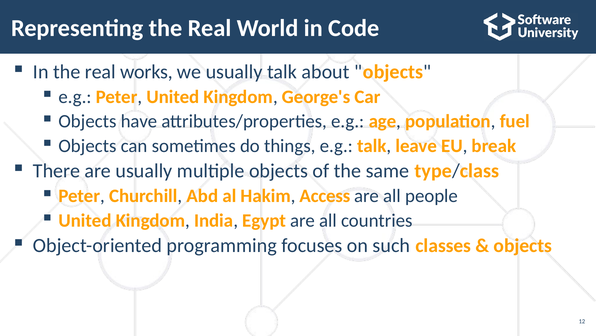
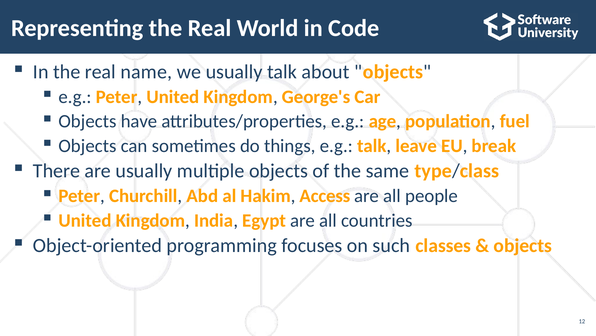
works: works -> name
